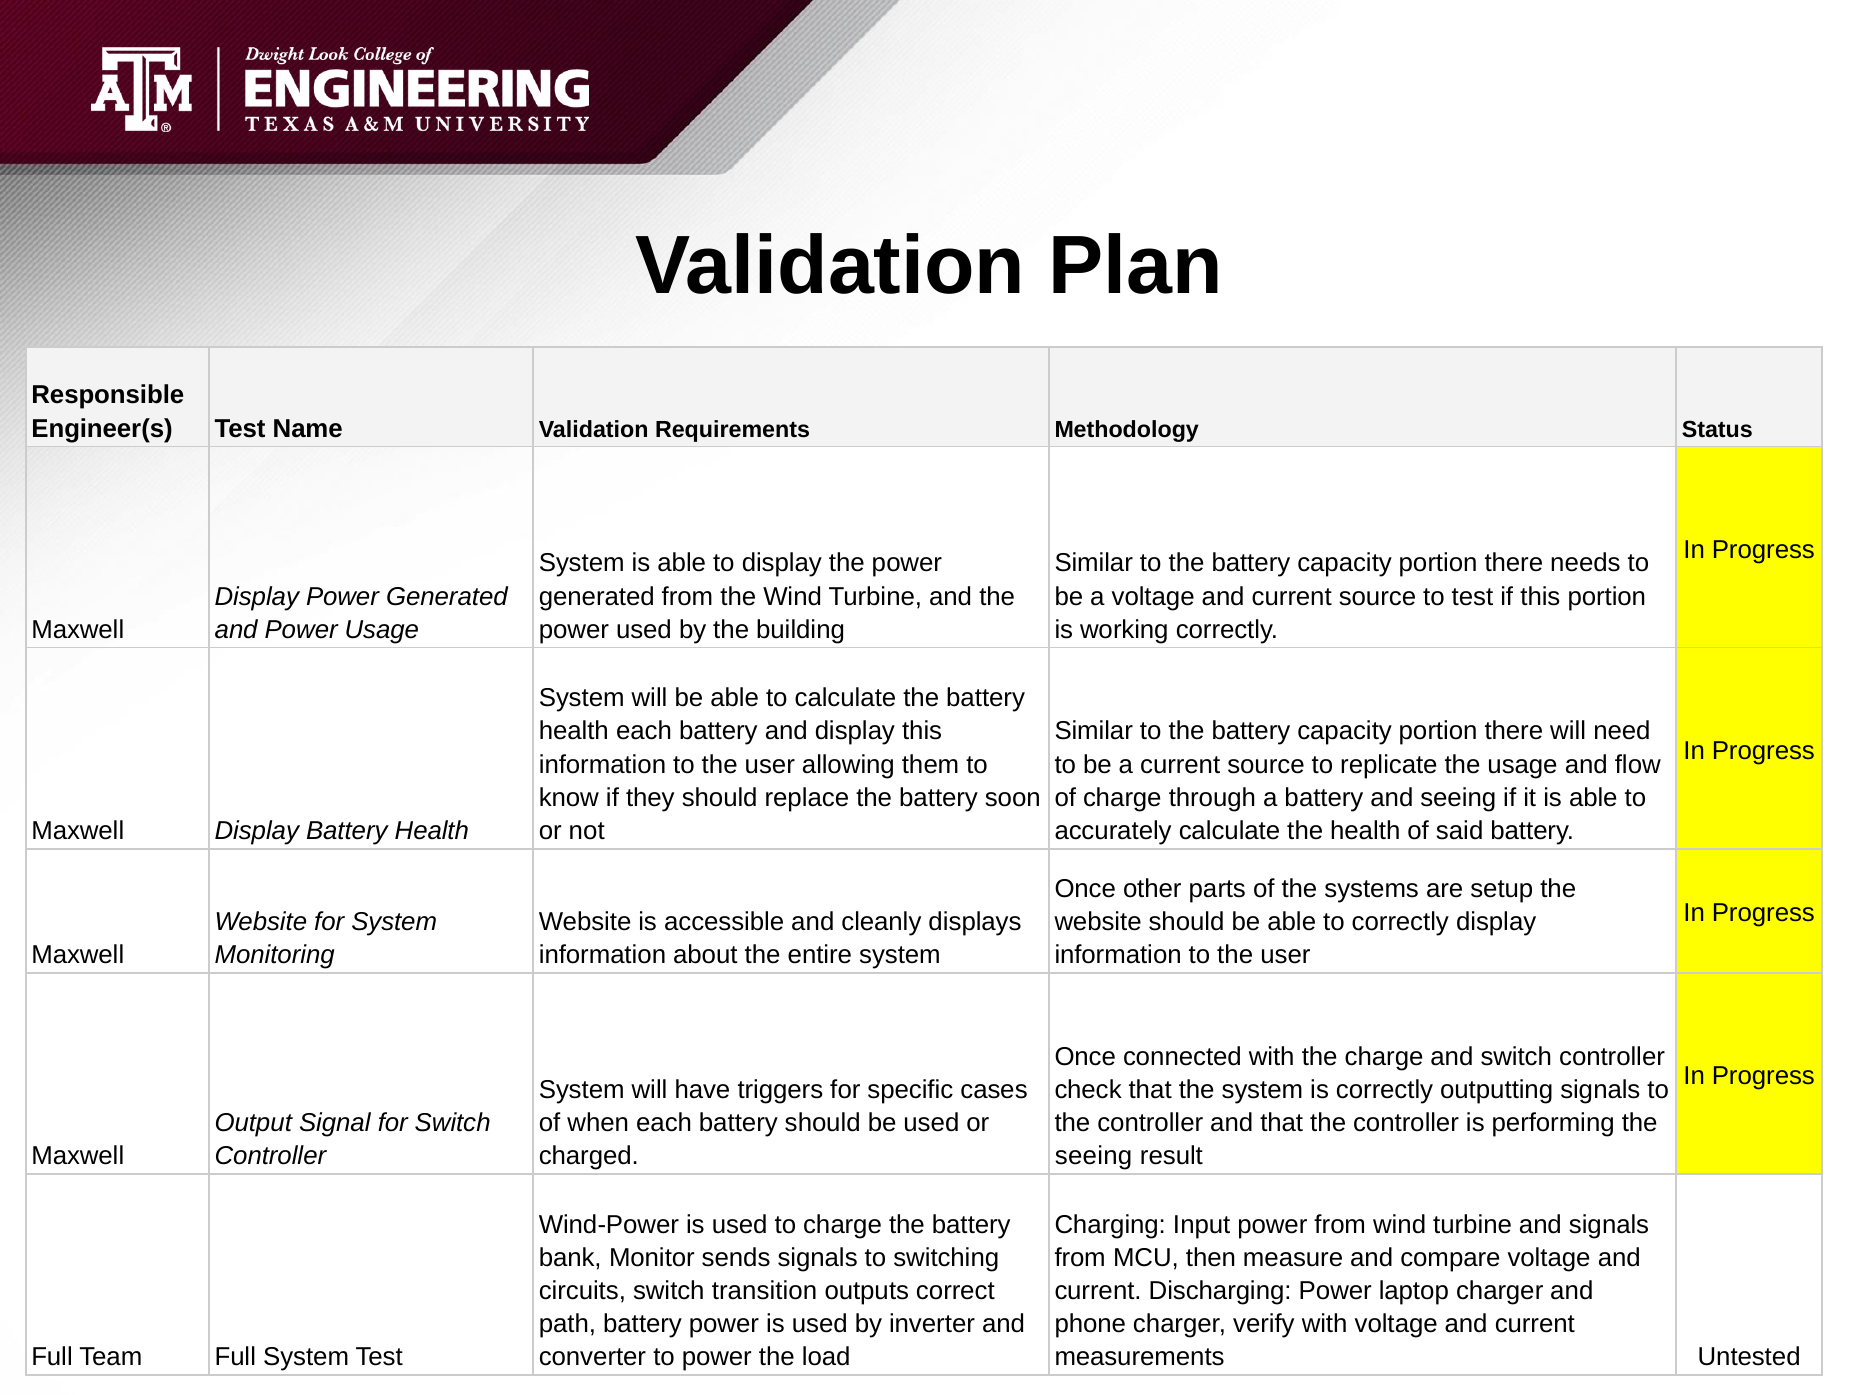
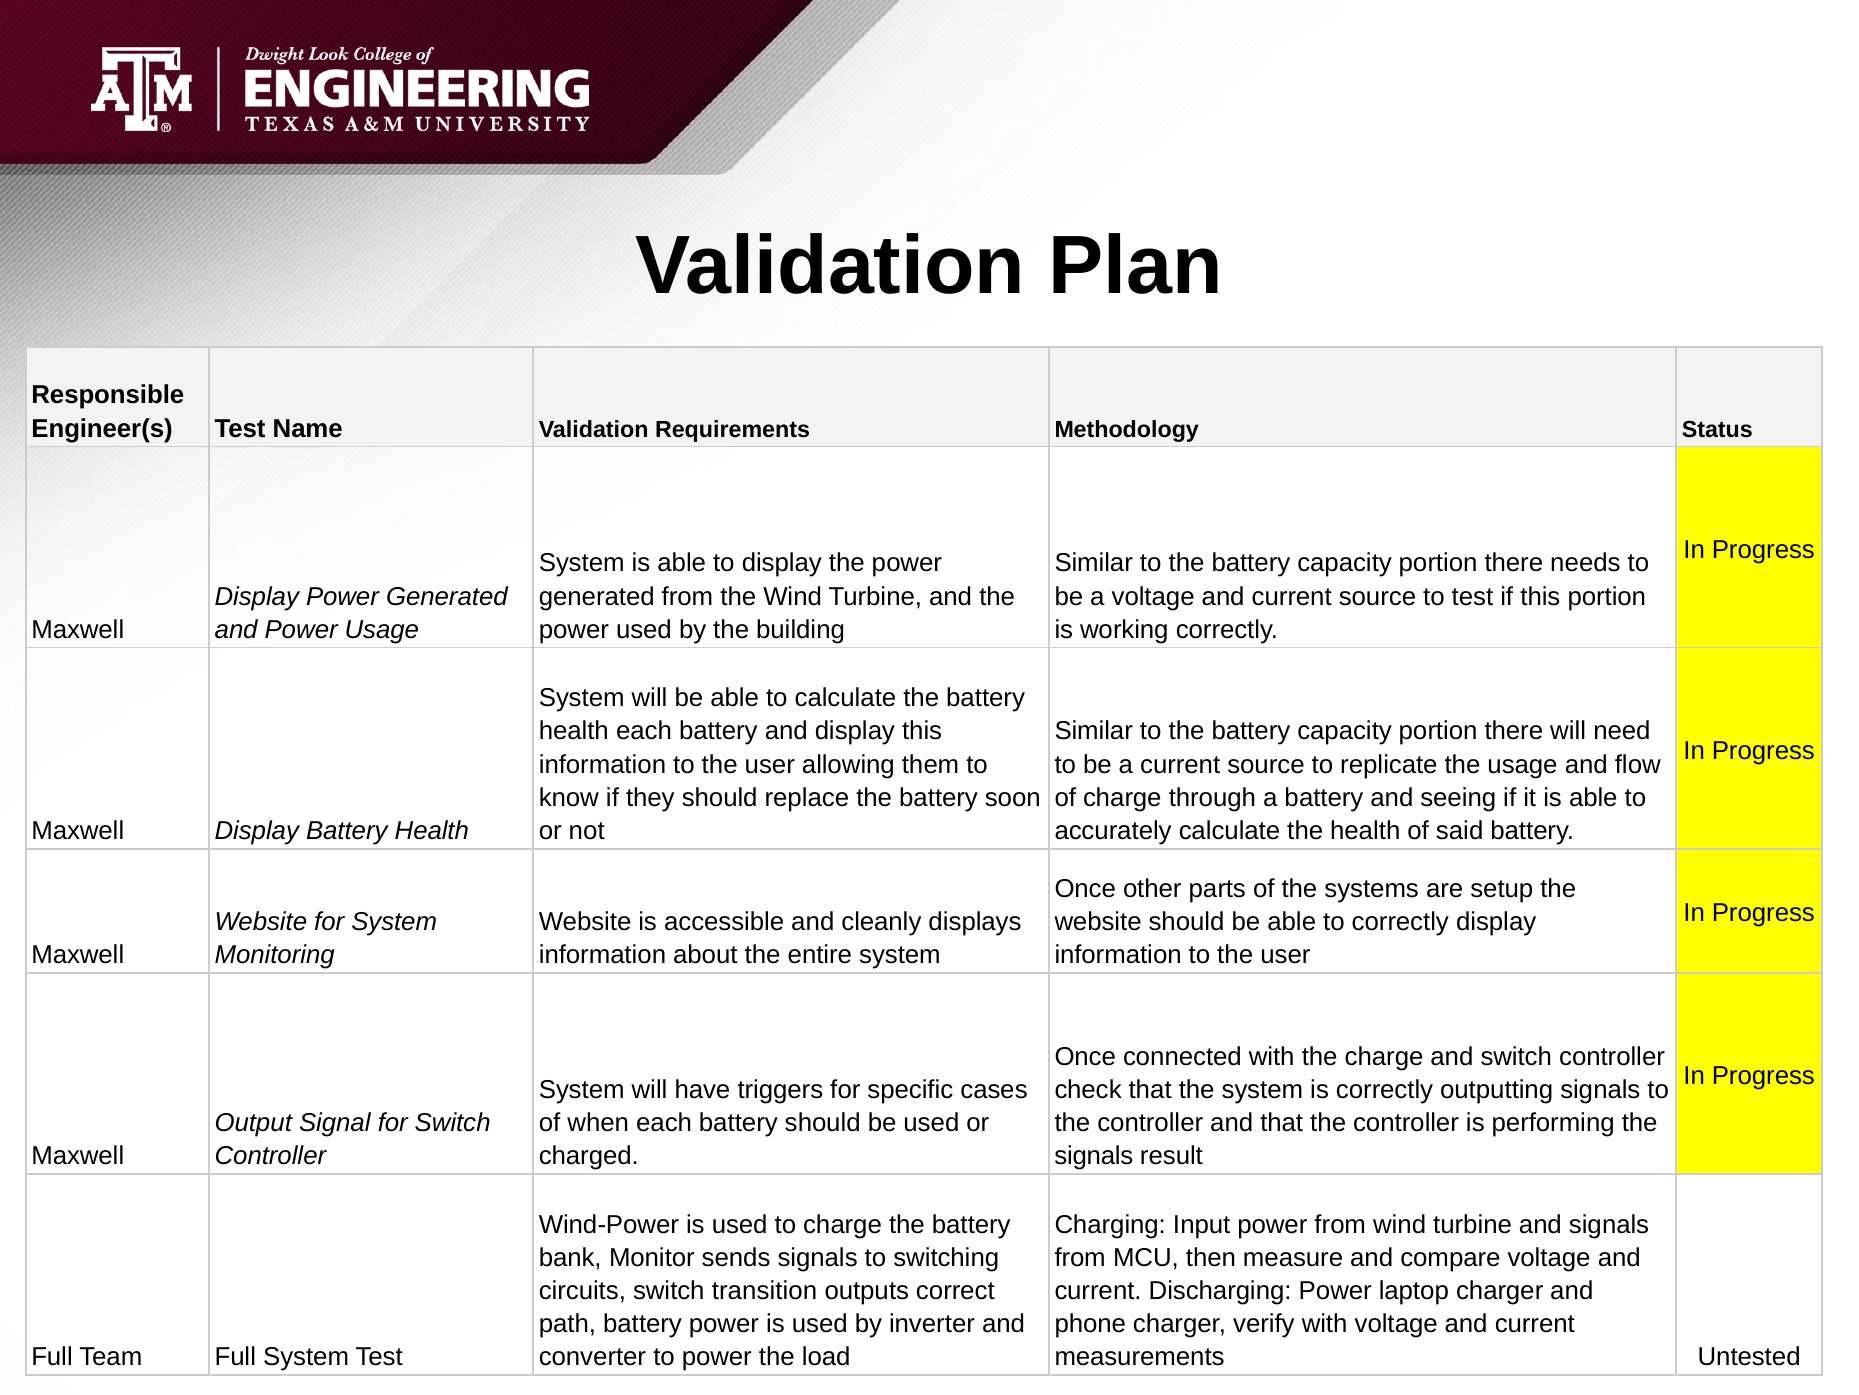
seeing at (1094, 1156): seeing -> signals
